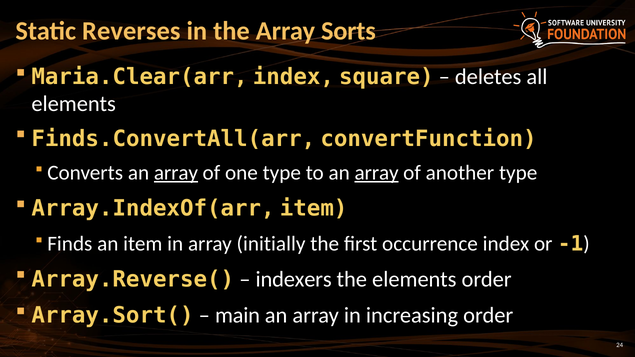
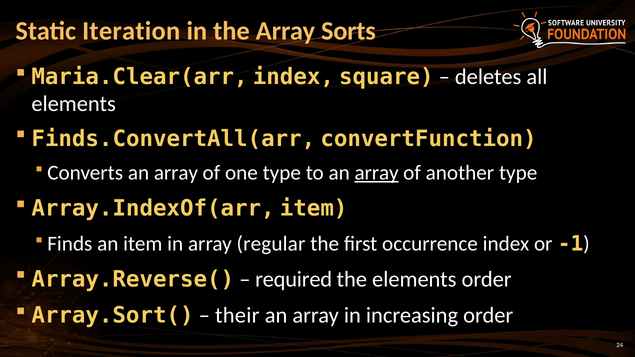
Reverses: Reverses -> Iteration
array at (176, 173) underline: present -> none
initially: initially -> regular
indexers: indexers -> required
main: main -> their
